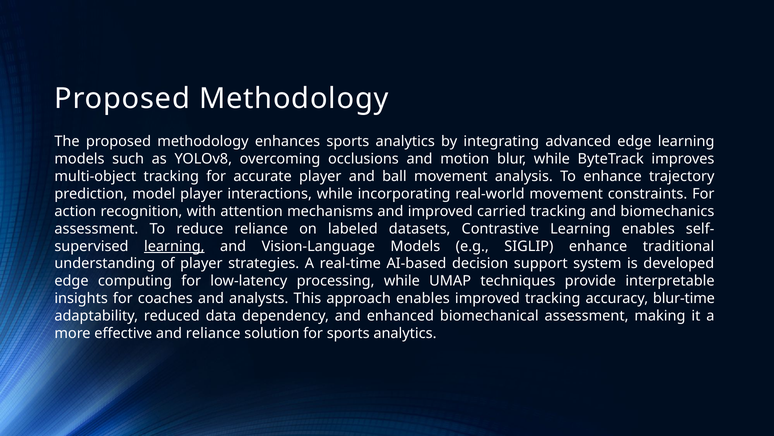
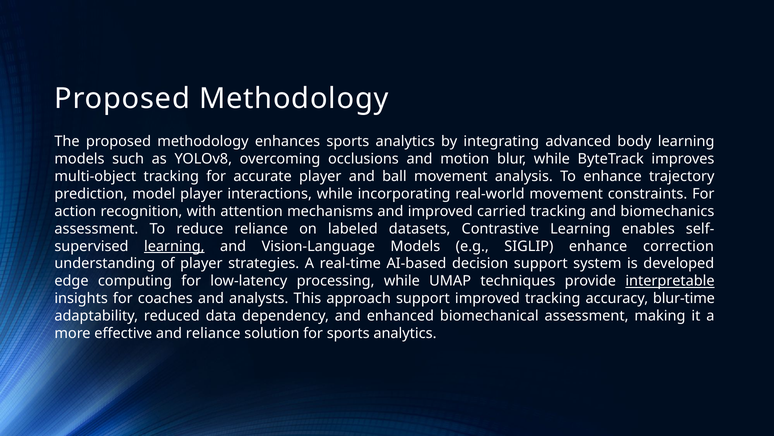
advanced edge: edge -> body
traditional: traditional -> correction
interpretable underline: none -> present
approach enables: enables -> support
